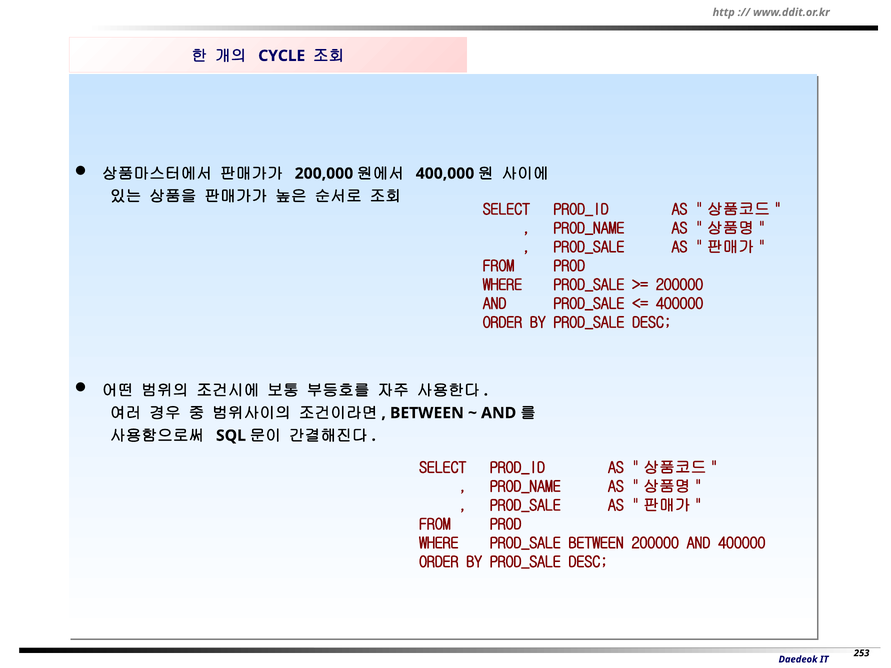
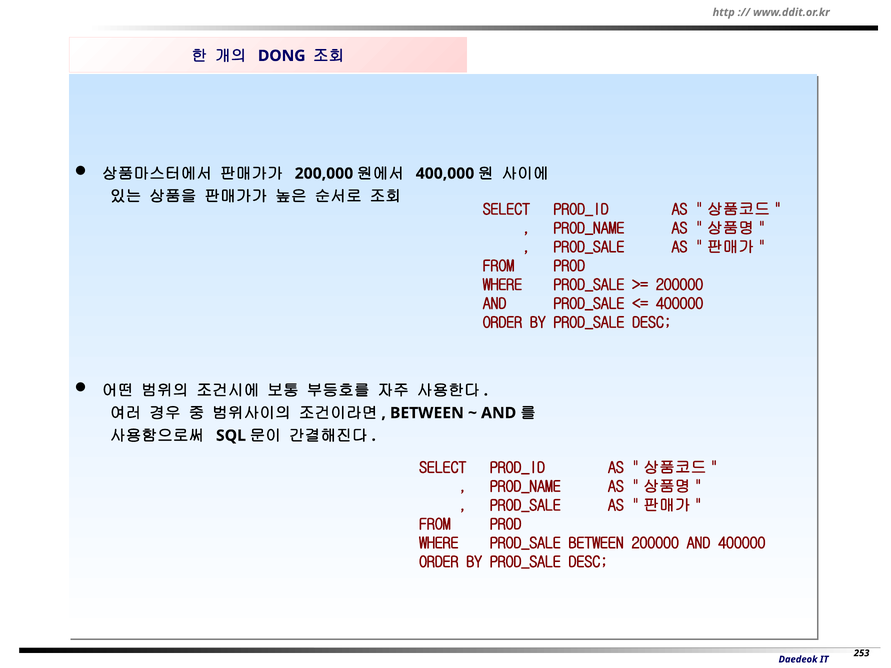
CYCLE: CYCLE -> DONG
